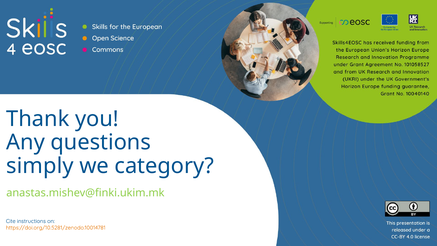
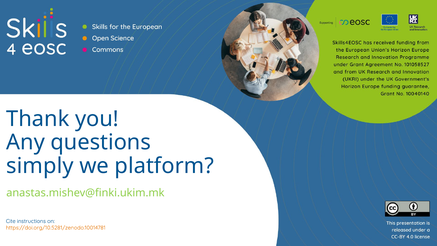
category: category -> platform
